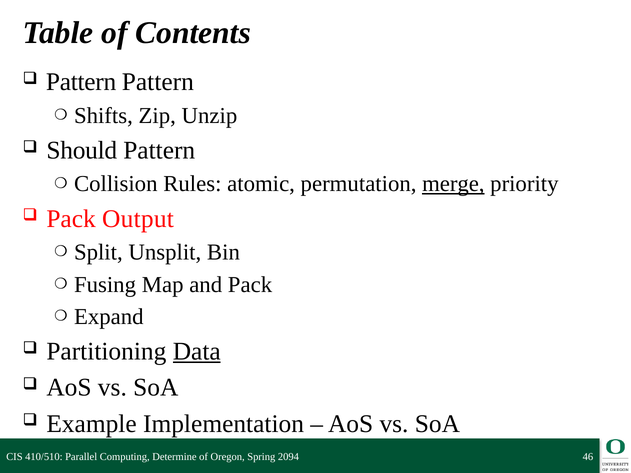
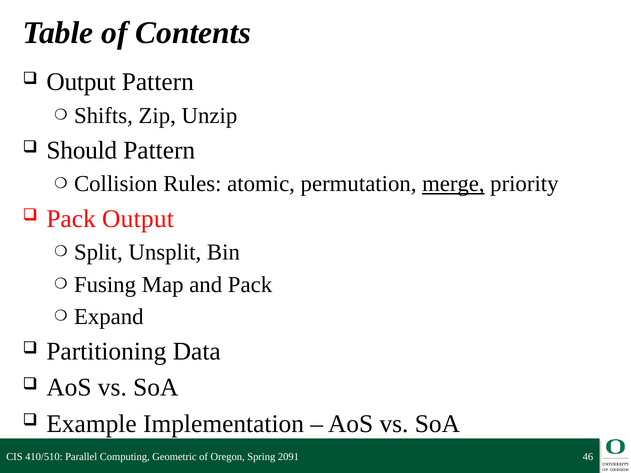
Pattern at (81, 82): Pattern -> Output
Data underline: present -> none
Determine: Determine -> Geometric
2094: 2094 -> 2091
